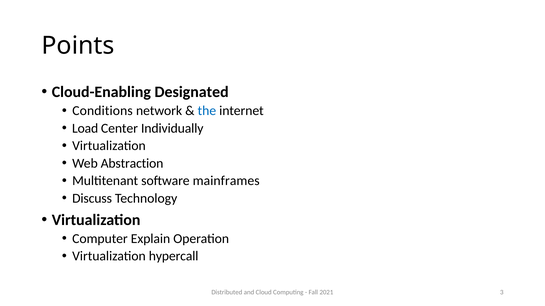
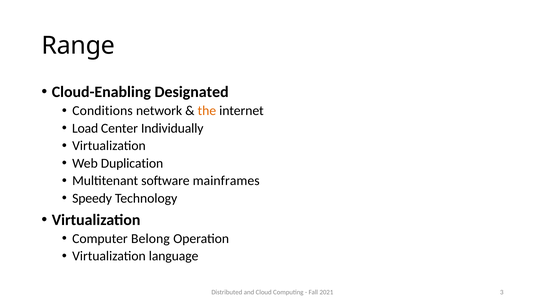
Points: Points -> Range
the colour: blue -> orange
Abstraction: Abstraction -> Duplication
Discuss: Discuss -> Speedy
Explain: Explain -> Belong
hypercall: hypercall -> language
